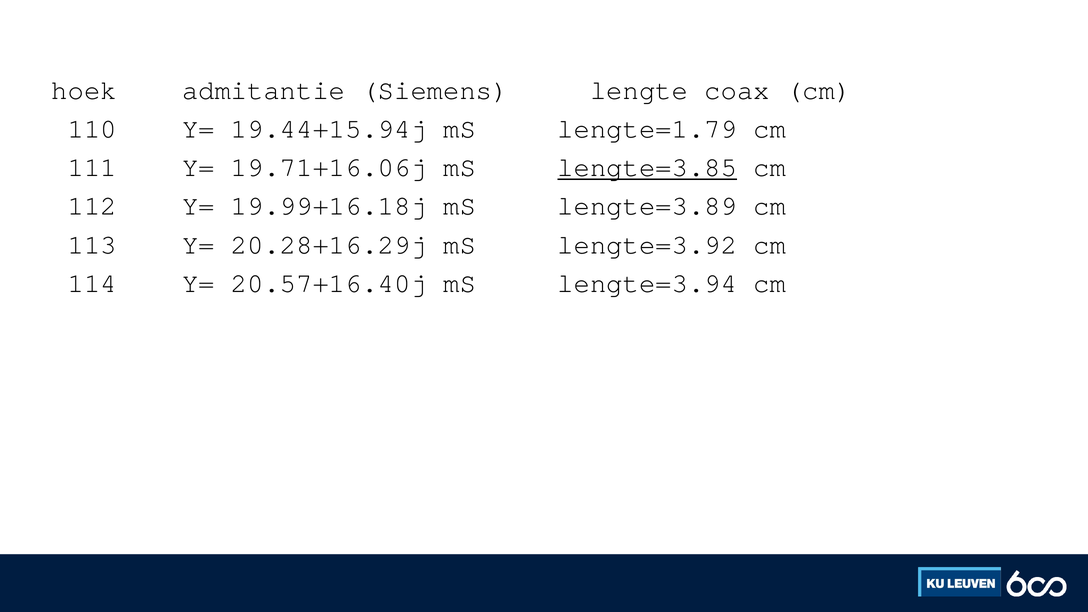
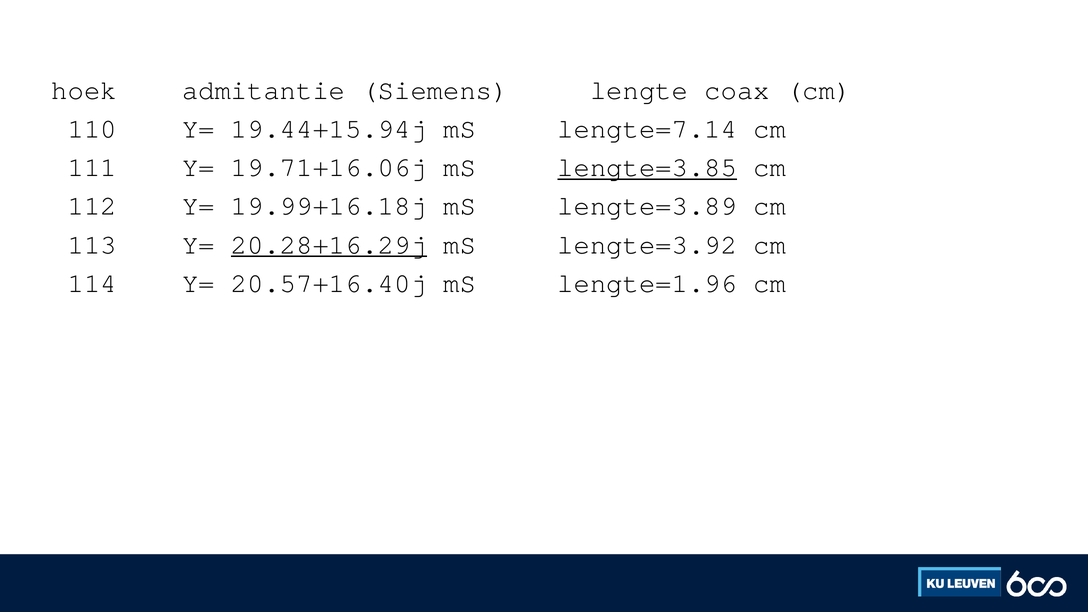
lengte=1.79: lengte=1.79 -> lengte=7.14
20.28+16.29j underline: none -> present
lengte=3.94: lengte=3.94 -> lengte=1.96
